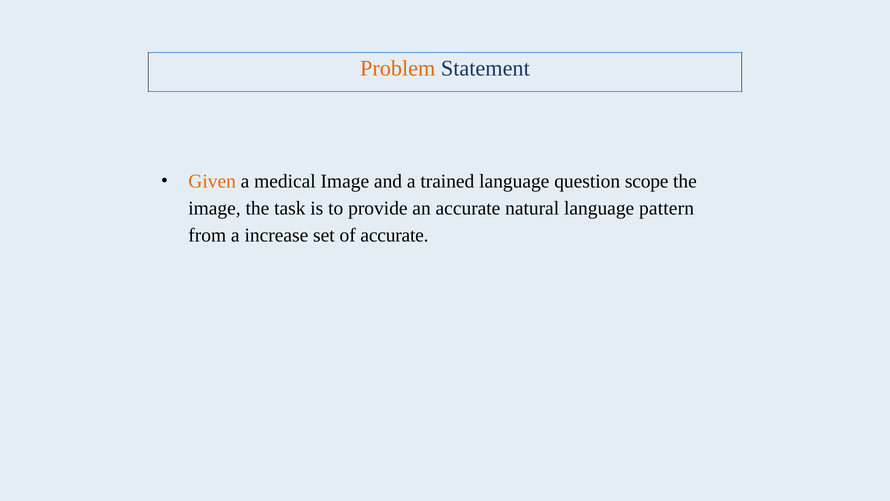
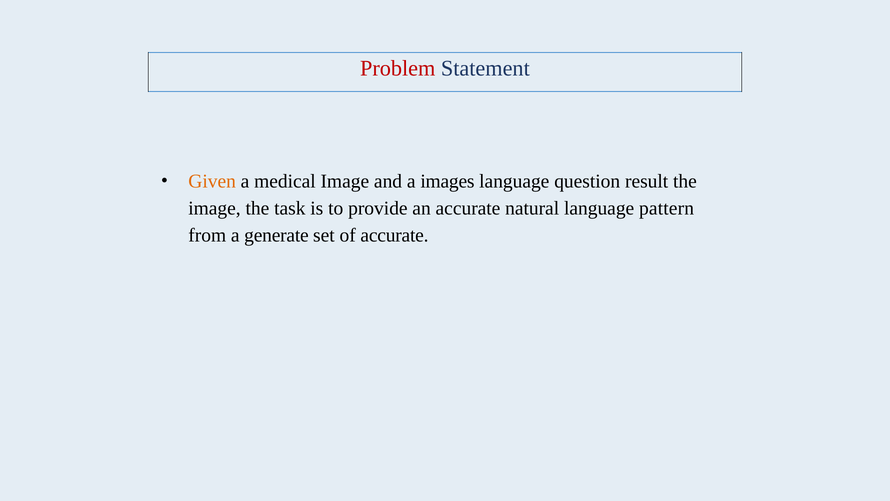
Problem colour: orange -> red
trained: trained -> images
scope: scope -> result
increase: increase -> generate
